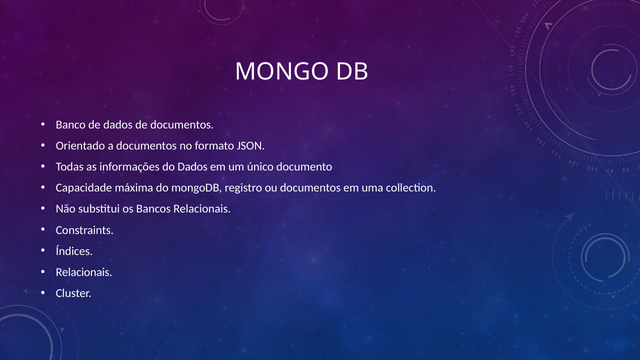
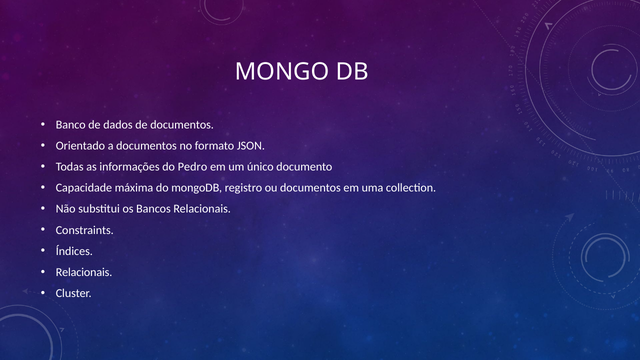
do Dados: Dados -> Pedro
